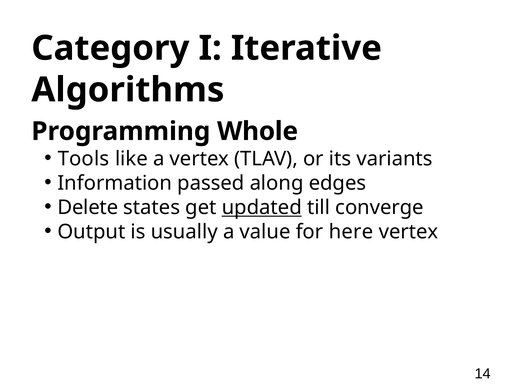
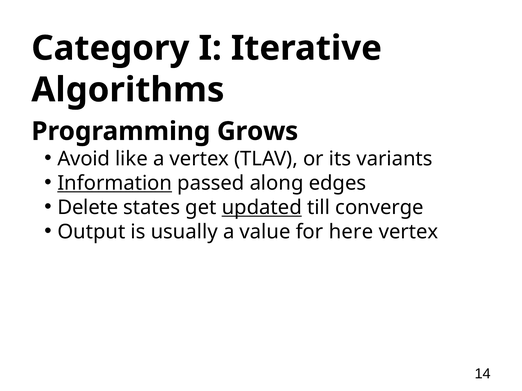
Whole: Whole -> Grows
Tools: Tools -> Avoid
Information underline: none -> present
